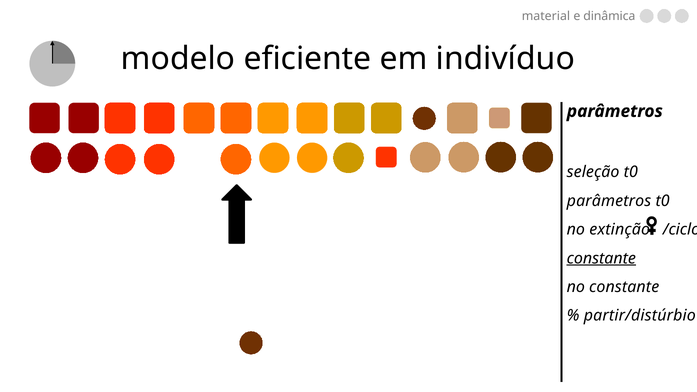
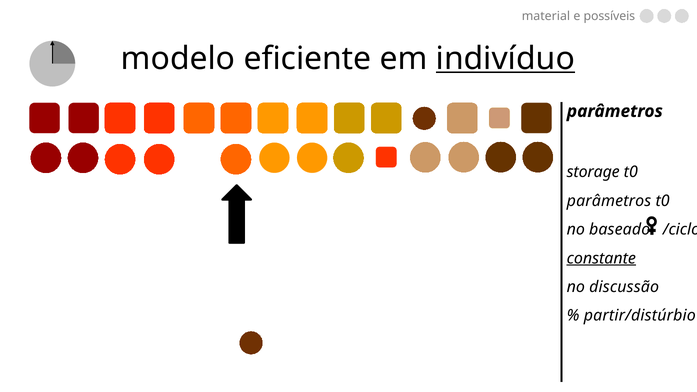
dinâmica: dinâmica -> possíveis
indivíduo underline: none -> present
seleção: seleção -> storage
extinção: extinção -> baseado
no constante: constante -> discussão
